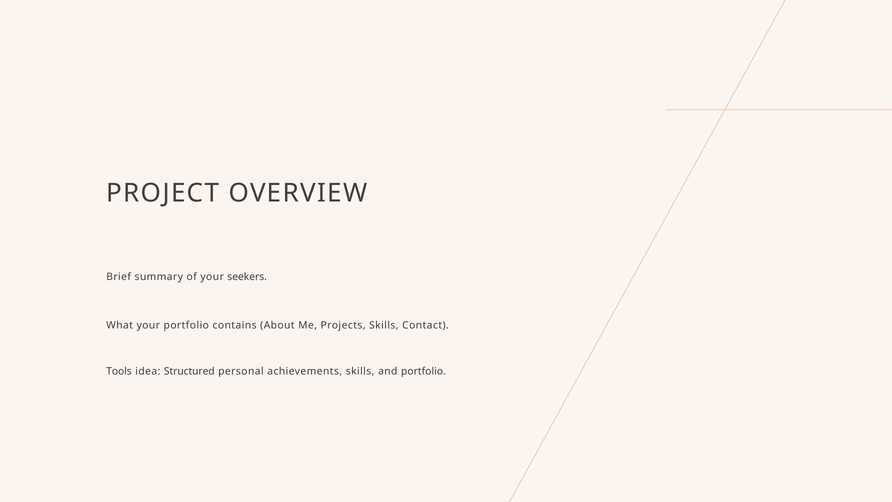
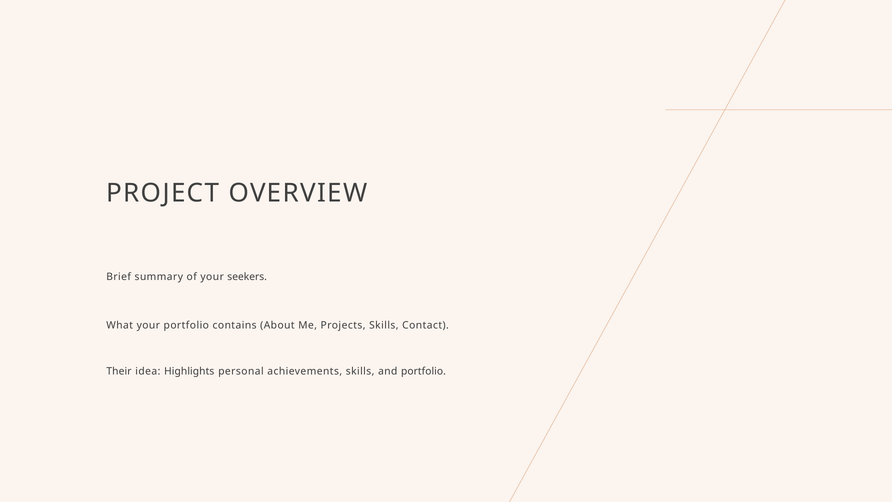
Tools: Tools -> Their
Structured: Structured -> Highlights
